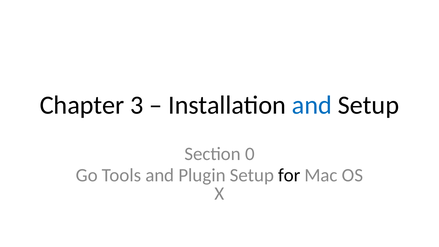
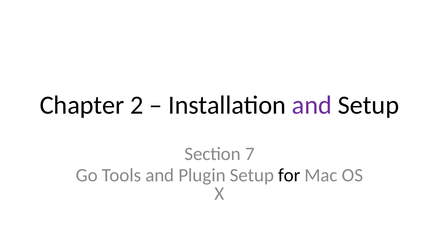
3: 3 -> 2
and at (312, 105) colour: blue -> purple
0: 0 -> 7
